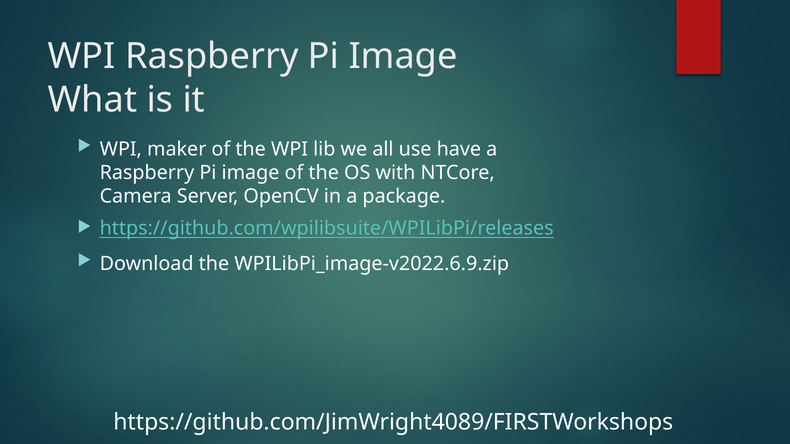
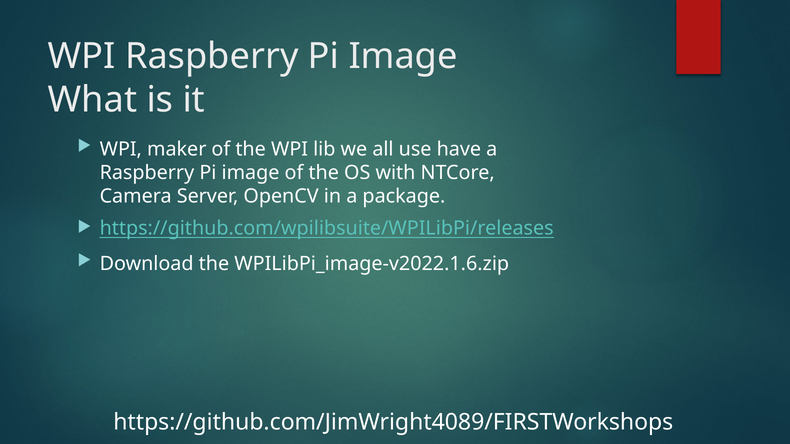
WPILibPi_image-v2022.6.9.zip: WPILibPi_image-v2022.6.9.zip -> WPILibPi_image-v2022.1.6.zip
